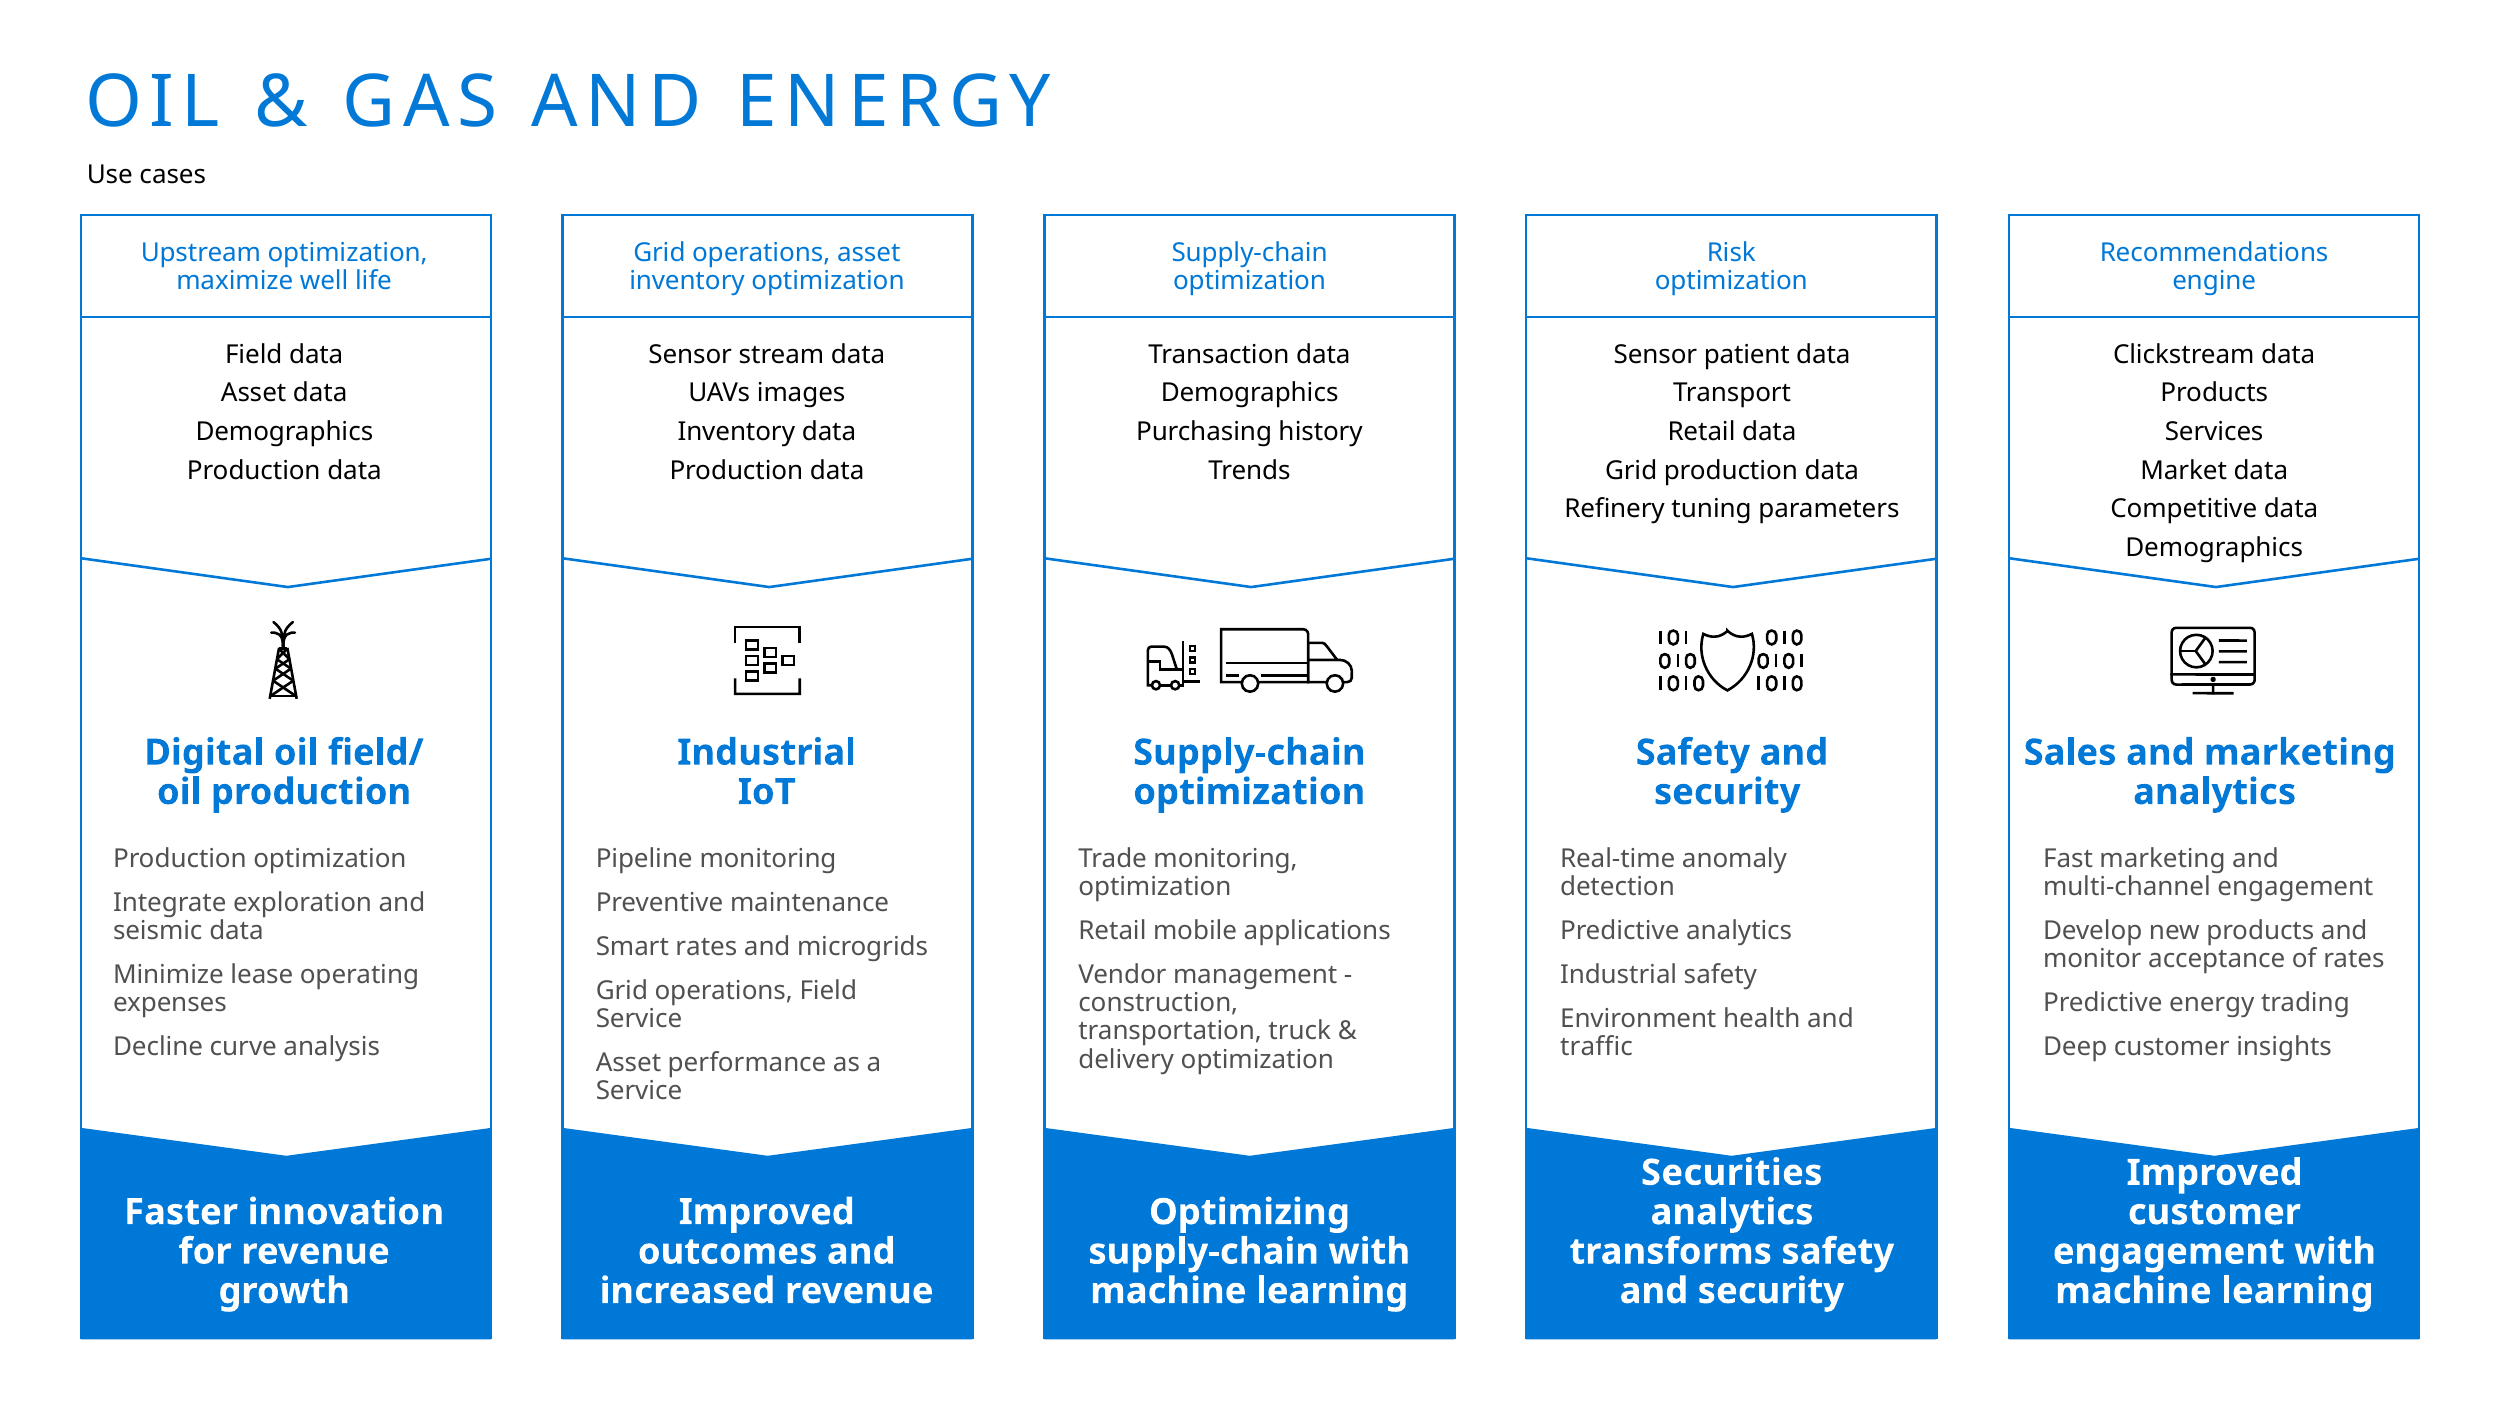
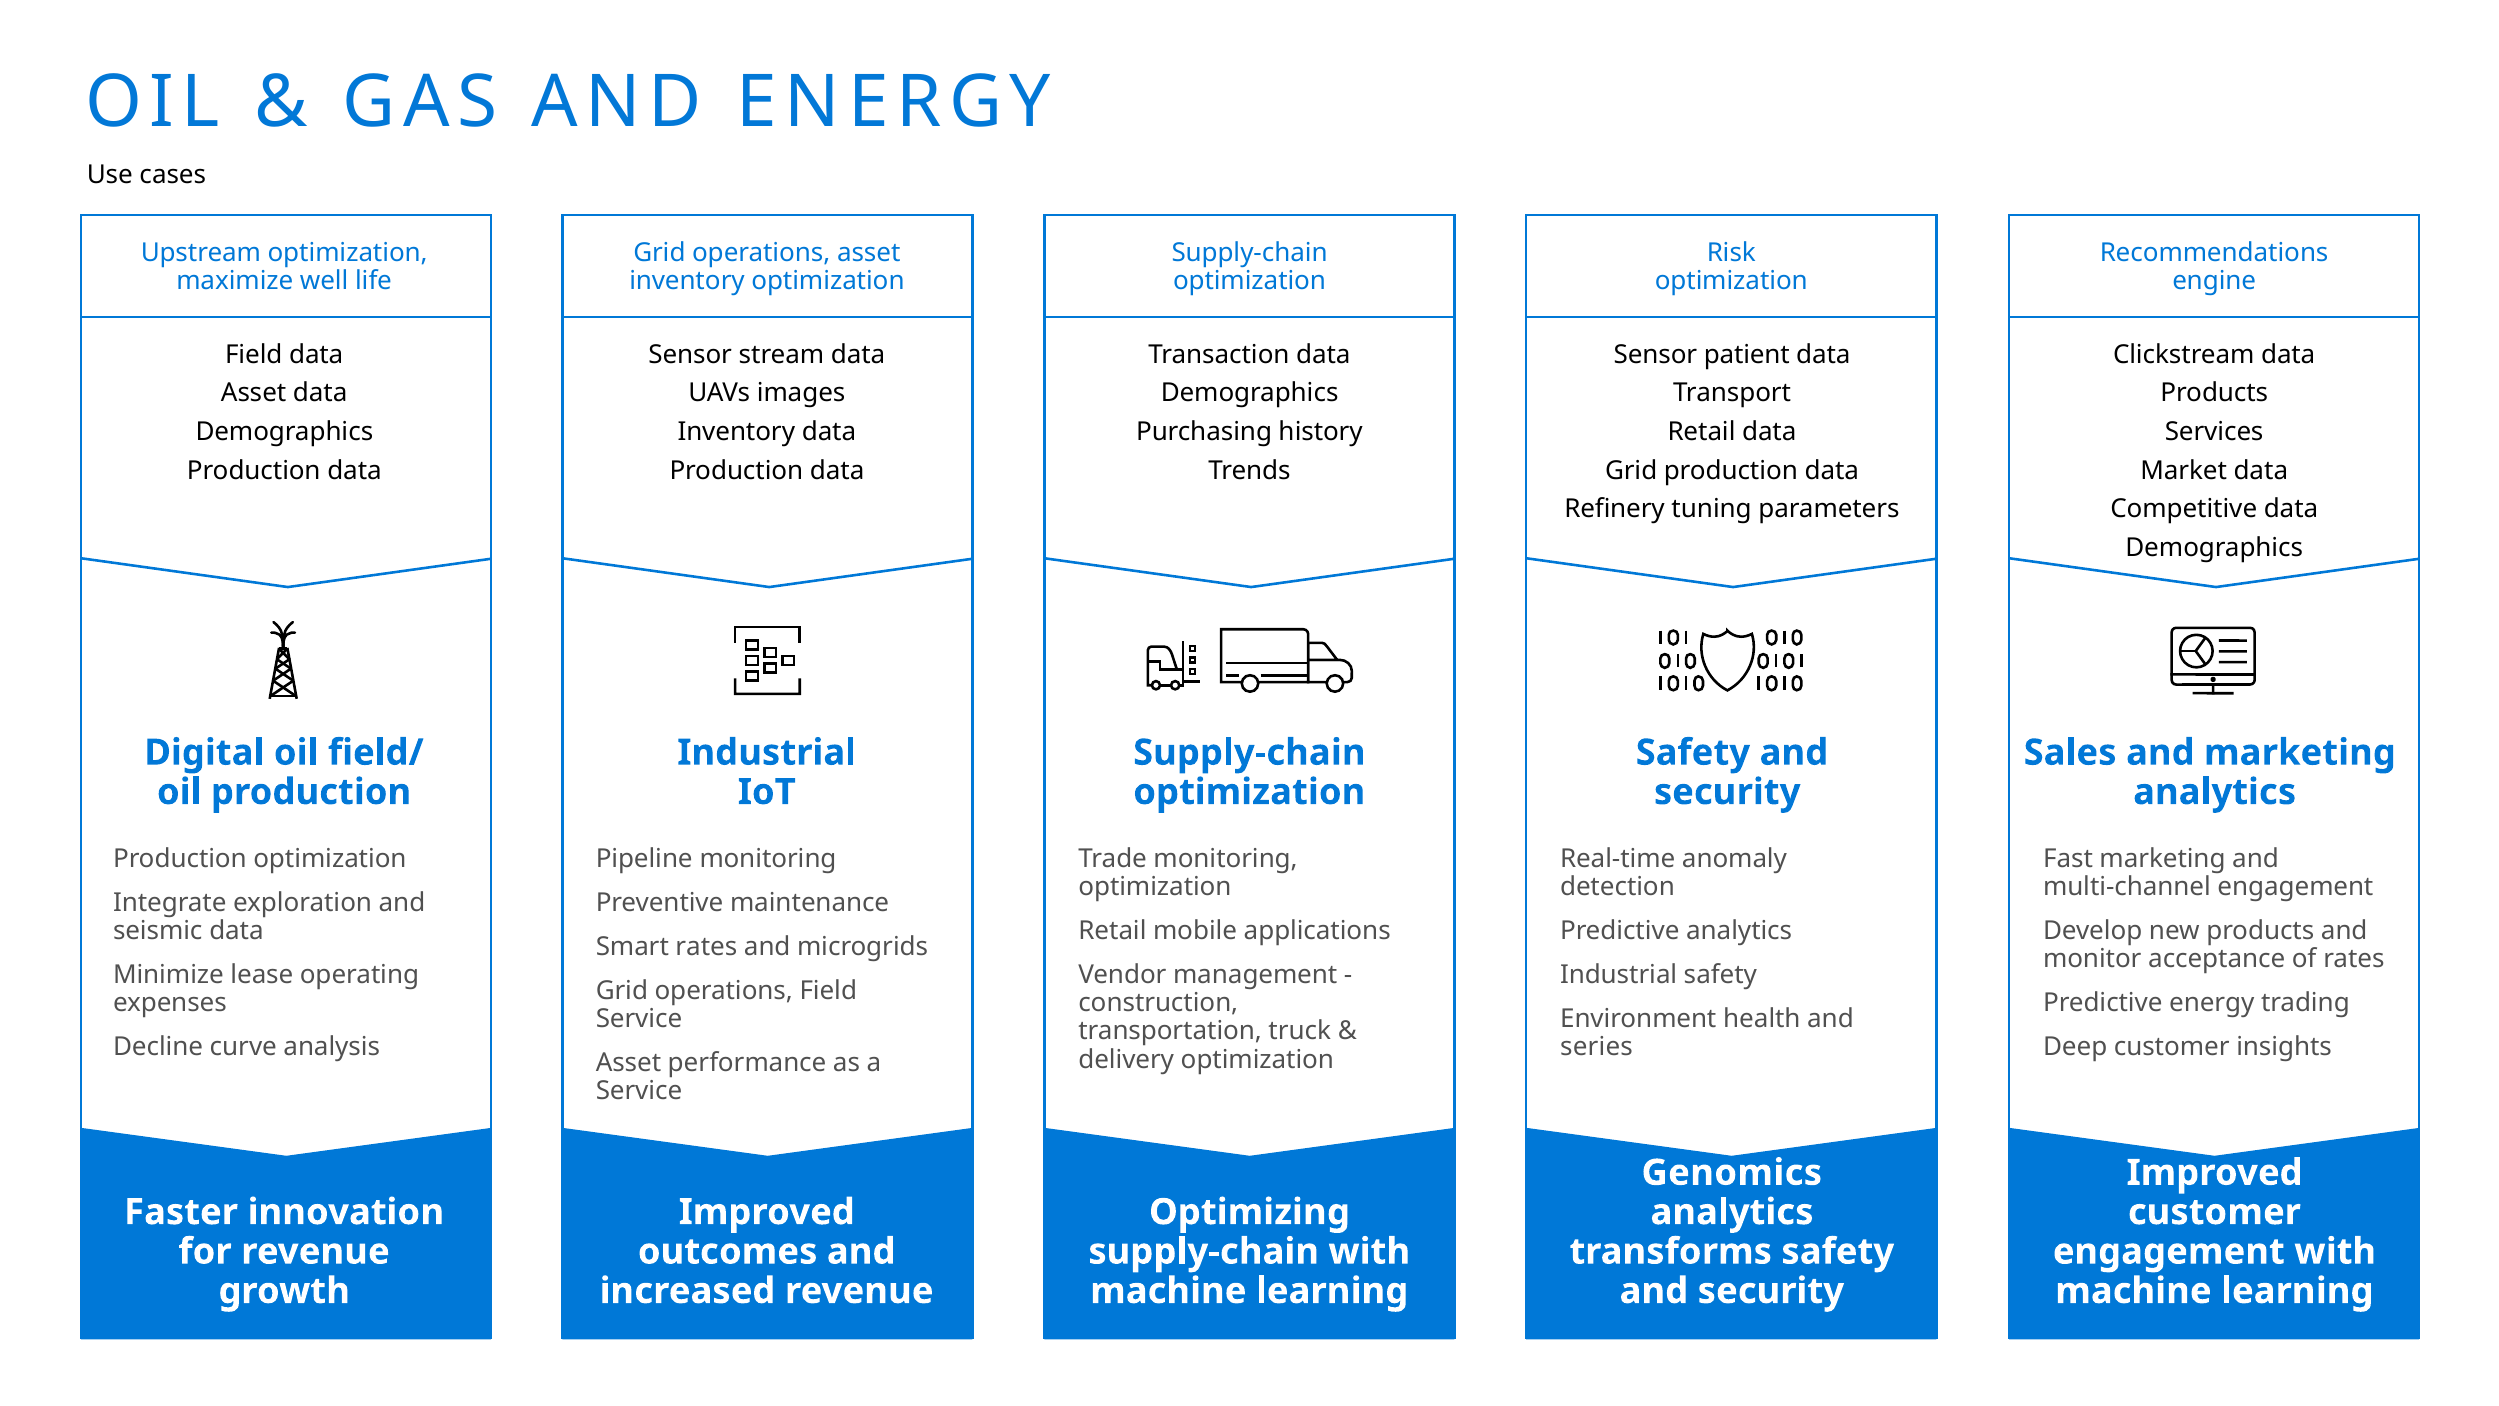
traffic: traffic -> series
Securities: Securities -> Genomics
